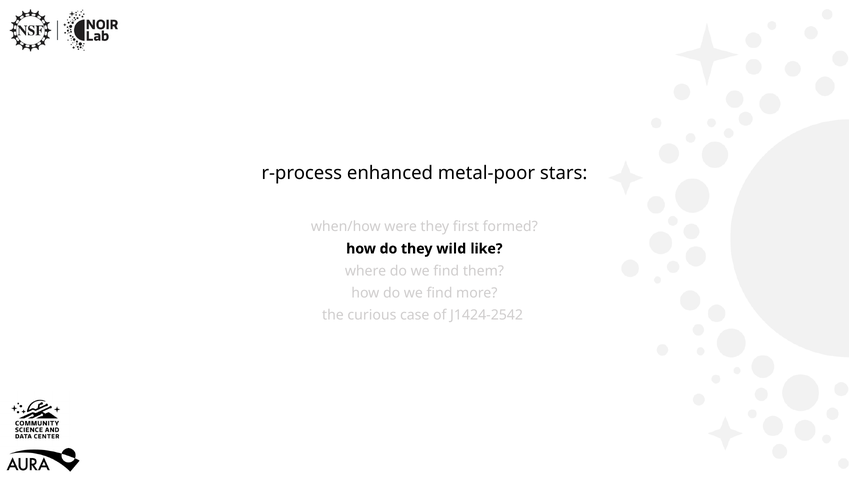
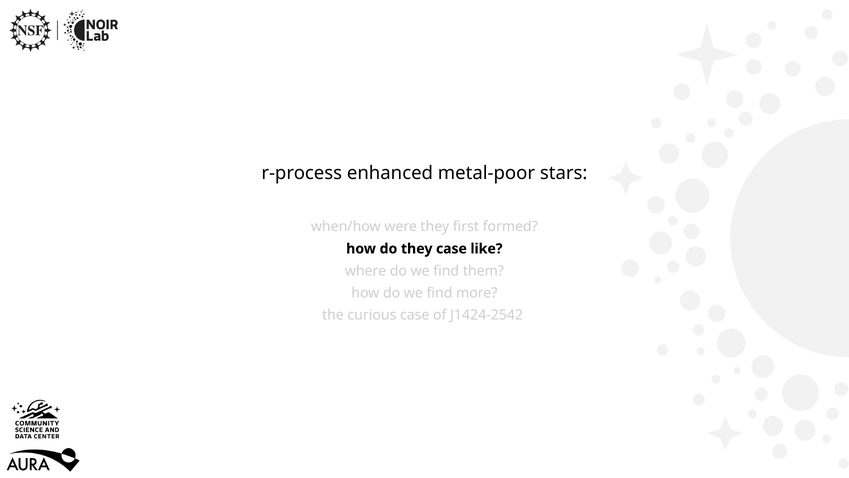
they wild: wild -> case
